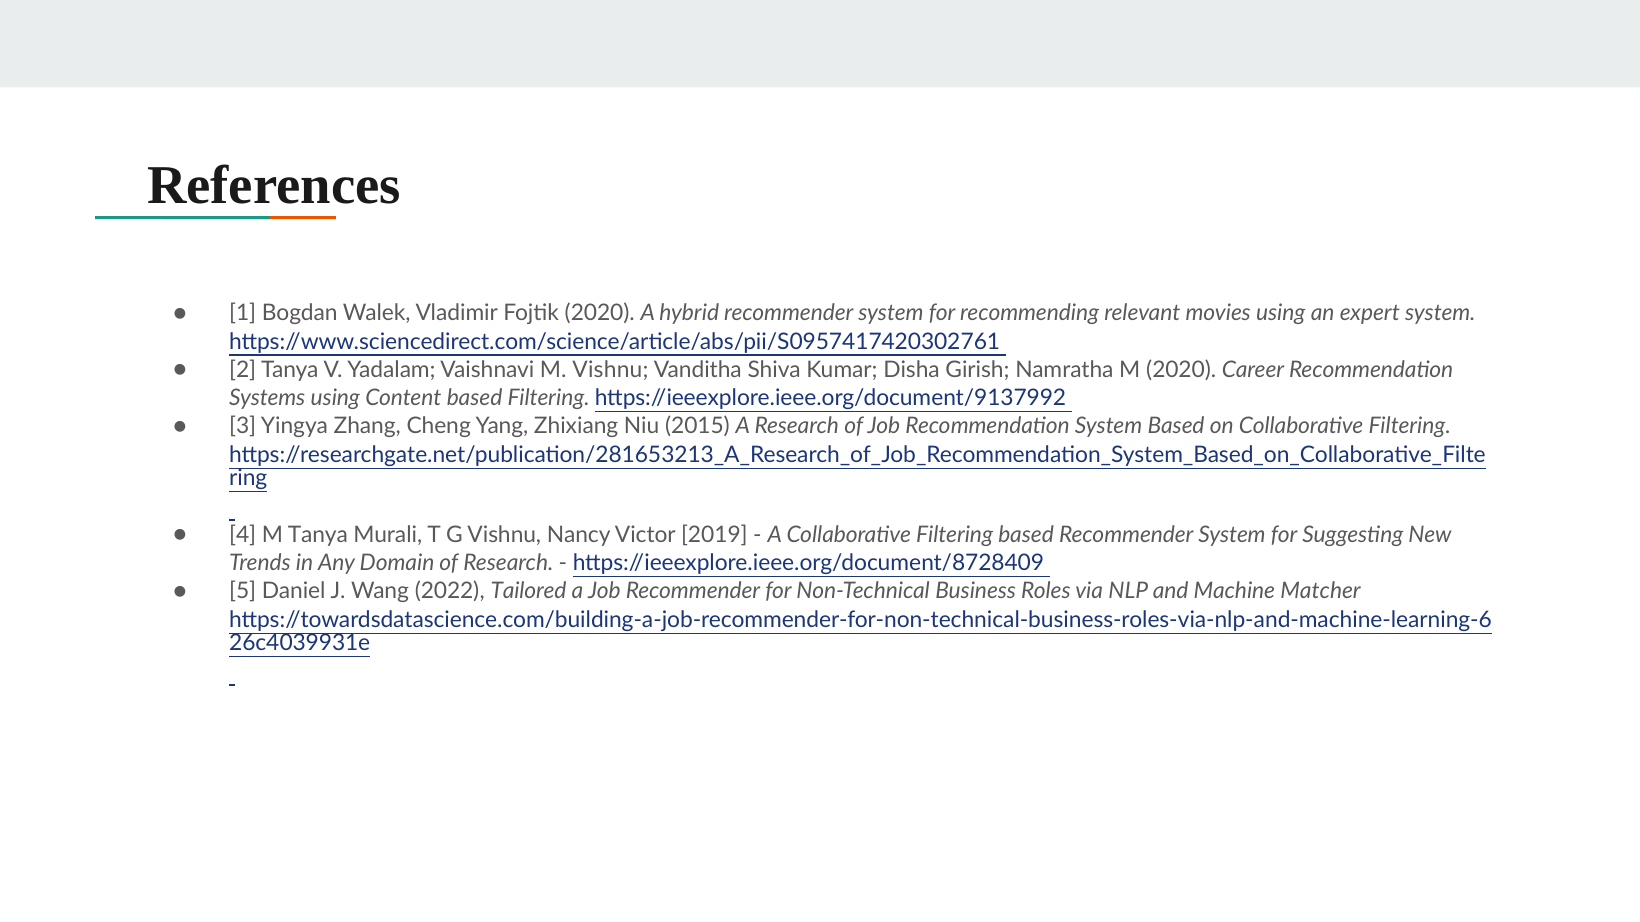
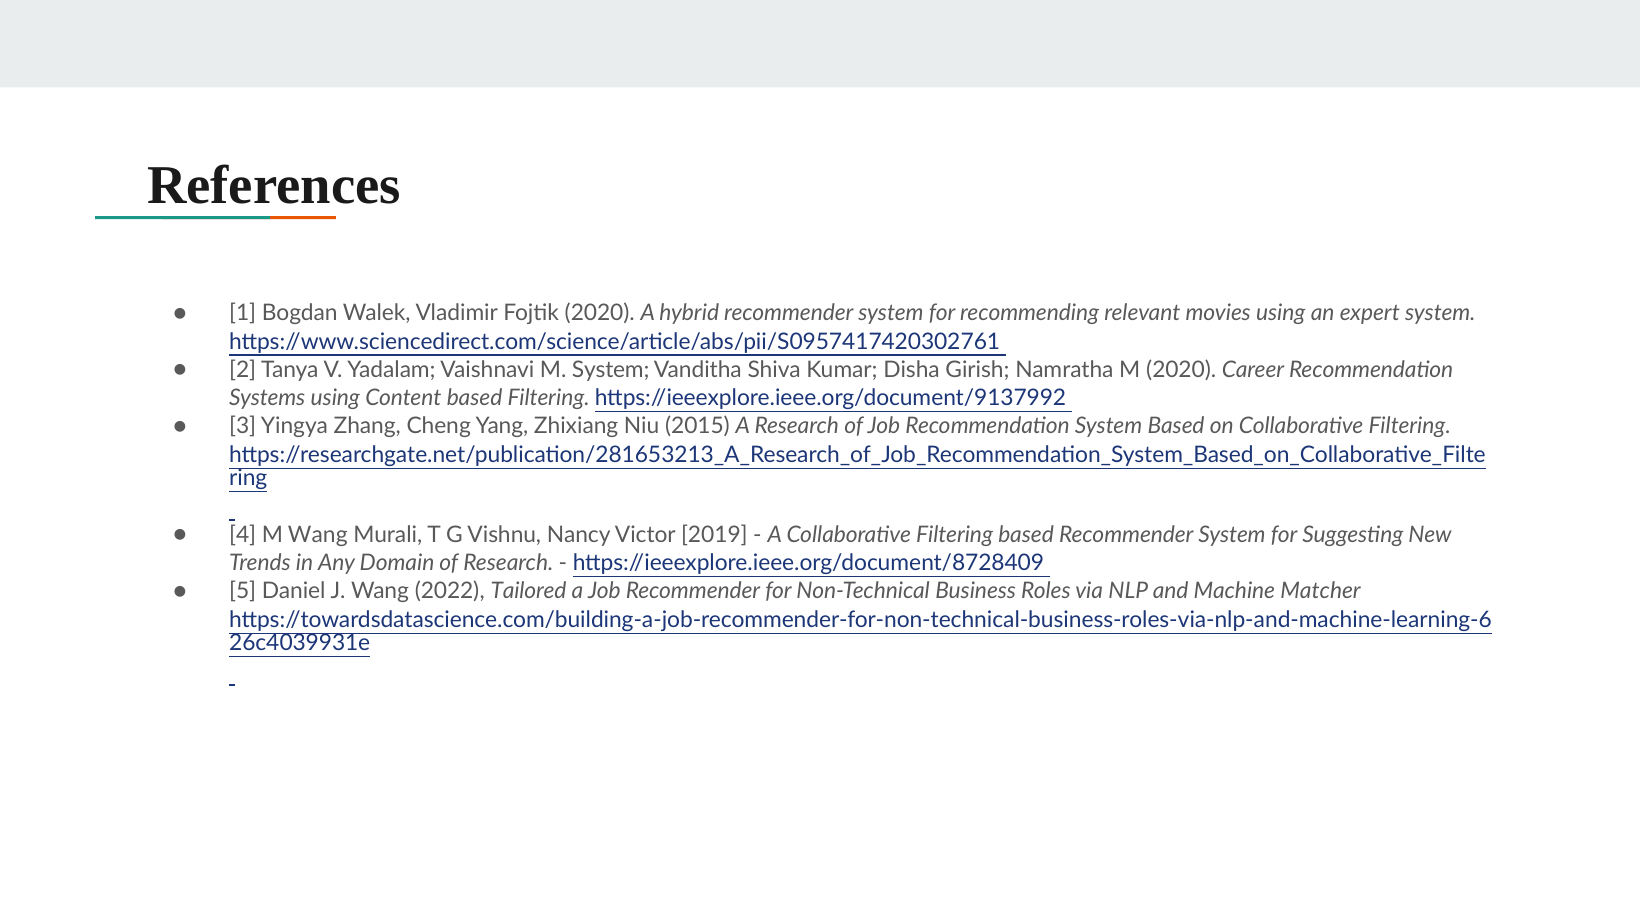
M Vishnu: Vishnu -> System
M Tanya: Tanya -> Wang
